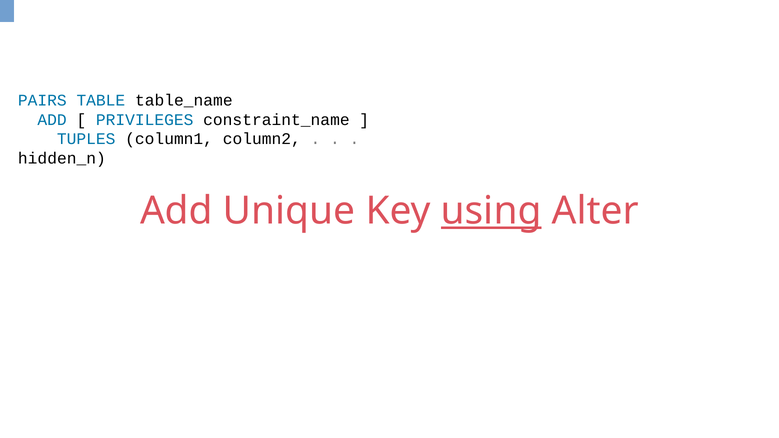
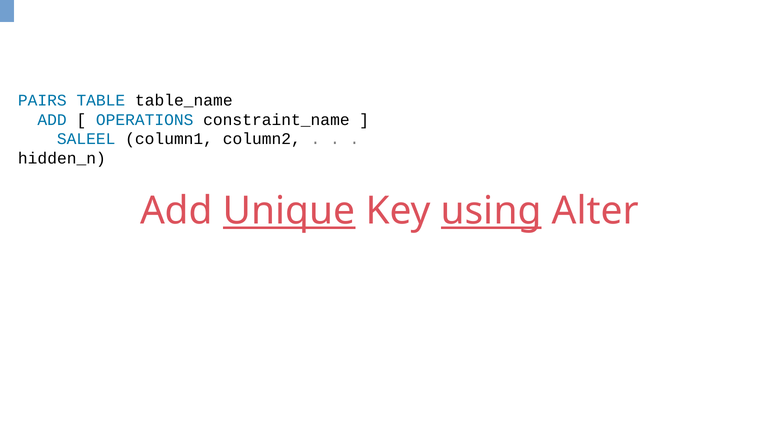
PRIVILEGES: PRIVILEGES -> OPERATIONS
TUPLES: TUPLES -> SALEEL
Unique underline: none -> present
